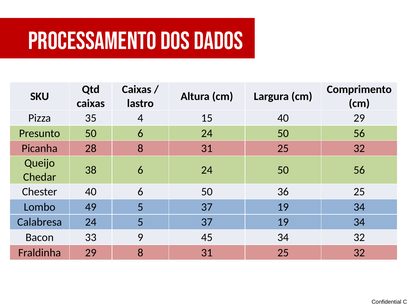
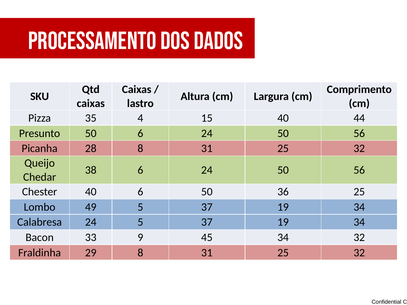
40 29: 29 -> 44
